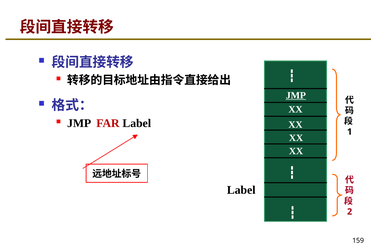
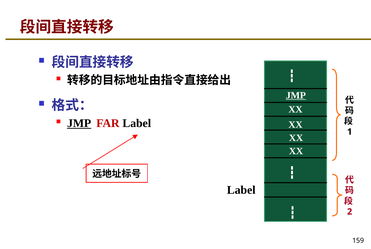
JMP at (79, 123) underline: none -> present
